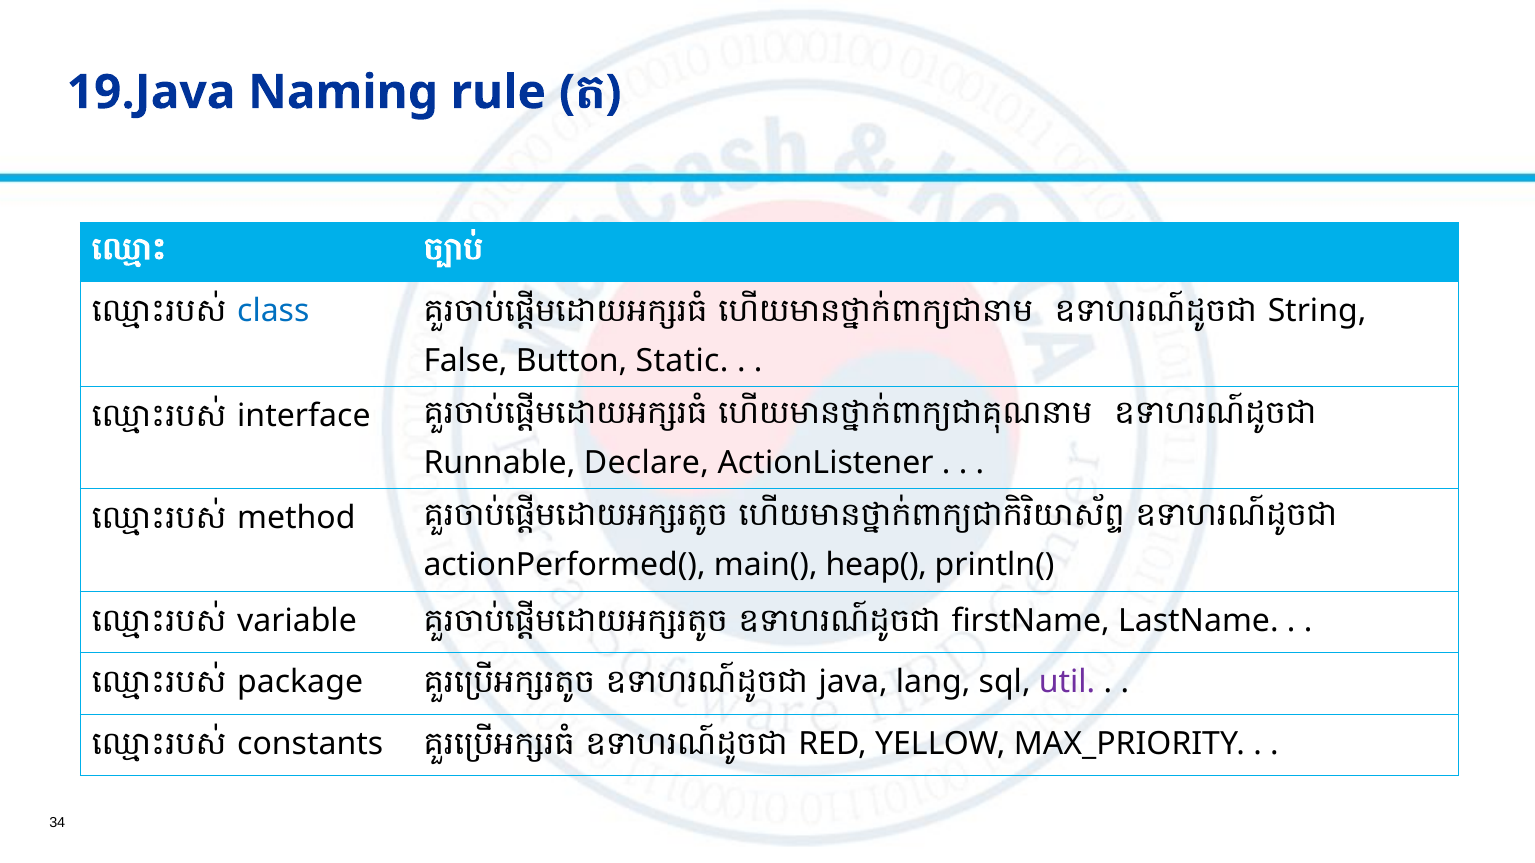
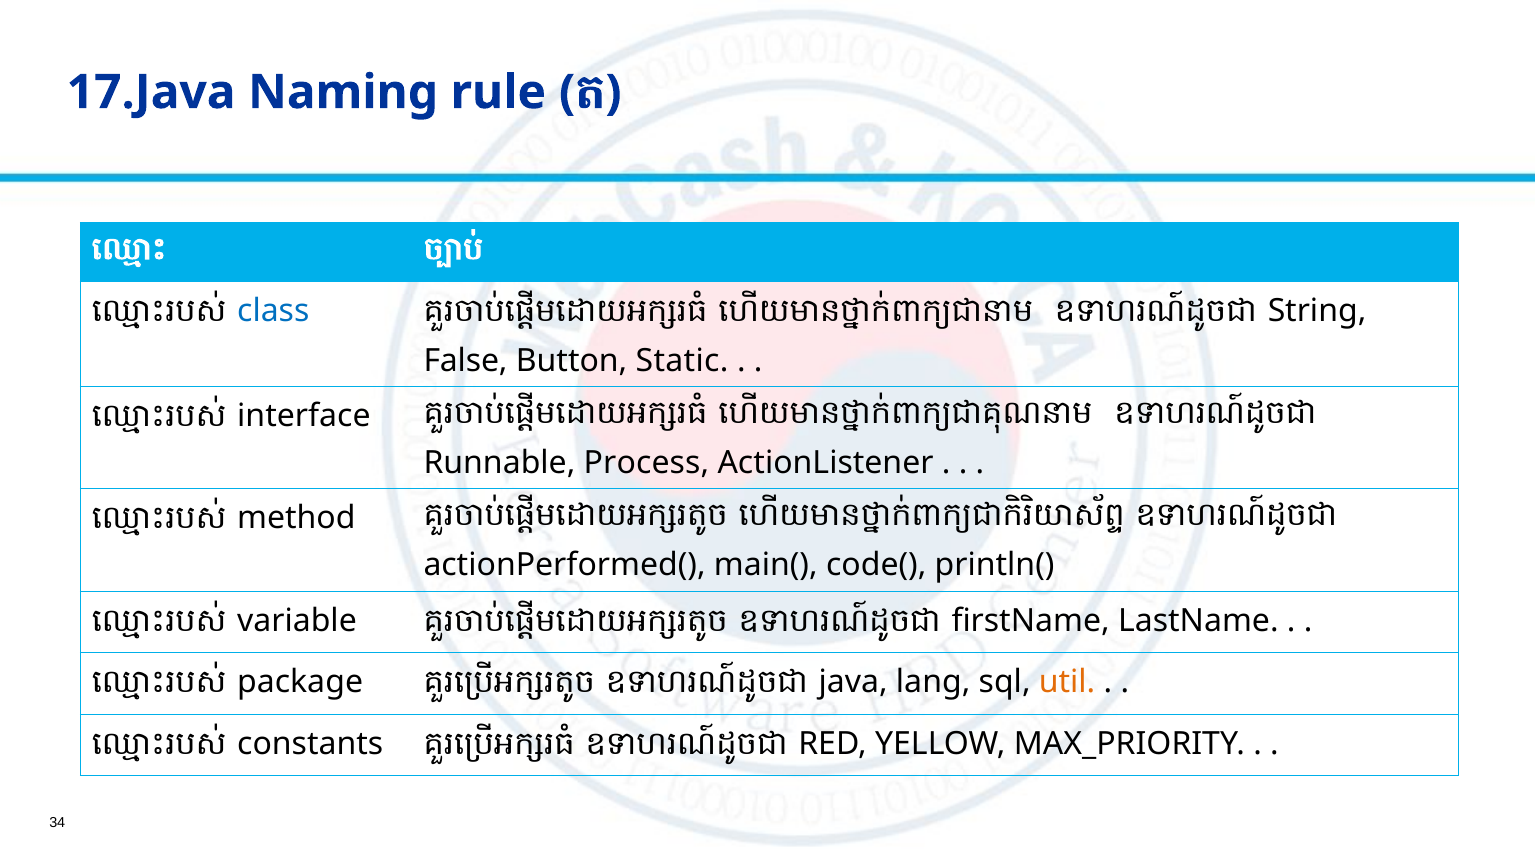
19.Java: 19.Java -> 17.Java
Declare: Declare -> Process
heap(: heap( -> code(
util colour: purple -> orange
